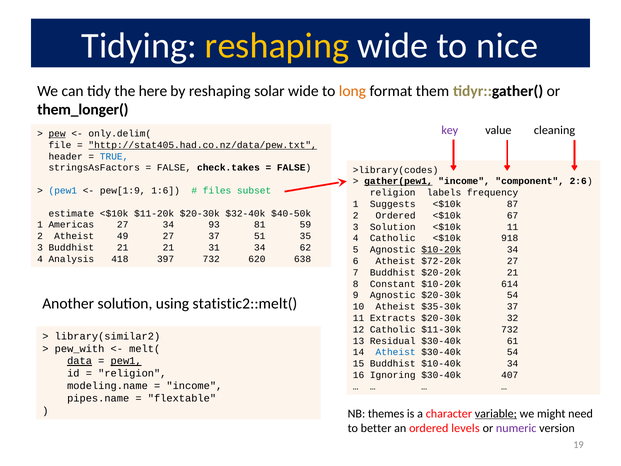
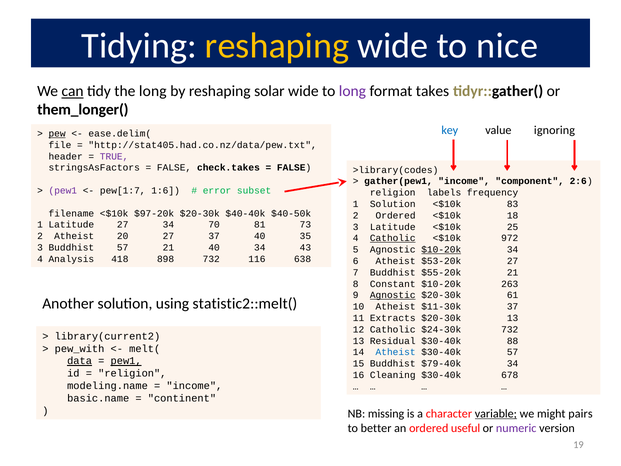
can underline: none -> present
the here: here -> long
long at (352, 91) colour: orange -> purple
them: them -> takes
key colour: purple -> blue
cleaning: cleaning -> ignoring
only.delim(: only.delim( -> ease.delim(
http://stat405.had.co.nz/data/pew.txt underline: present -> none
TRUE colour: blue -> purple
gather(pew1 underline: present -> none
pew1 at (63, 191) colour: blue -> purple
pew[1:9: pew[1:9 -> pew[1:7
files: files -> error
1 Suggests: Suggests -> Solution
87: 87 -> 83
estimate: estimate -> filename
$11-20k: $11-20k -> $97-20k
$32-40k: $32-40k -> $40-40k
67: 67 -> 18
1 Americas: Americas -> Latitude
93: 93 -> 70
59: 59 -> 73
3 Solution: Solution -> Latitude
<$10k 11: 11 -> 25
49: 49 -> 20
37 51: 51 -> 40
Catholic at (393, 238) underline: none -> present
918: 918 -> 972
Buddhist 21: 21 -> 57
21 31: 31 -> 40
62: 62 -> 43
397: 397 -> 898
620: 620 -> 116
$72-20k: $72-20k -> $53-20k
$20-20k: $20-20k -> $55-20k
614: 614 -> 263
Agnostic at (393, 295) underline: none -> present
$20-30k 54: 54 -> 61
$35-30k: $35-30k -> $11-30k
$20-30k 32: 32 -> 13
$11-30k: $11-30k -> $24-30k
library(similar2: library(similar2 -> library(current2
61: 61 -> 88
$30-40k 54: 54 -> 57
$10-40k: $10-40k -> $79-40k
Ignoring: Ignoring -> Cleaning
407: 407 -> 678
pipes.name: pipes.name -> basic.name
flextable: flextable -> continent
themes: themes -> missing
need: need -> pairs
levels: levels -> useful
